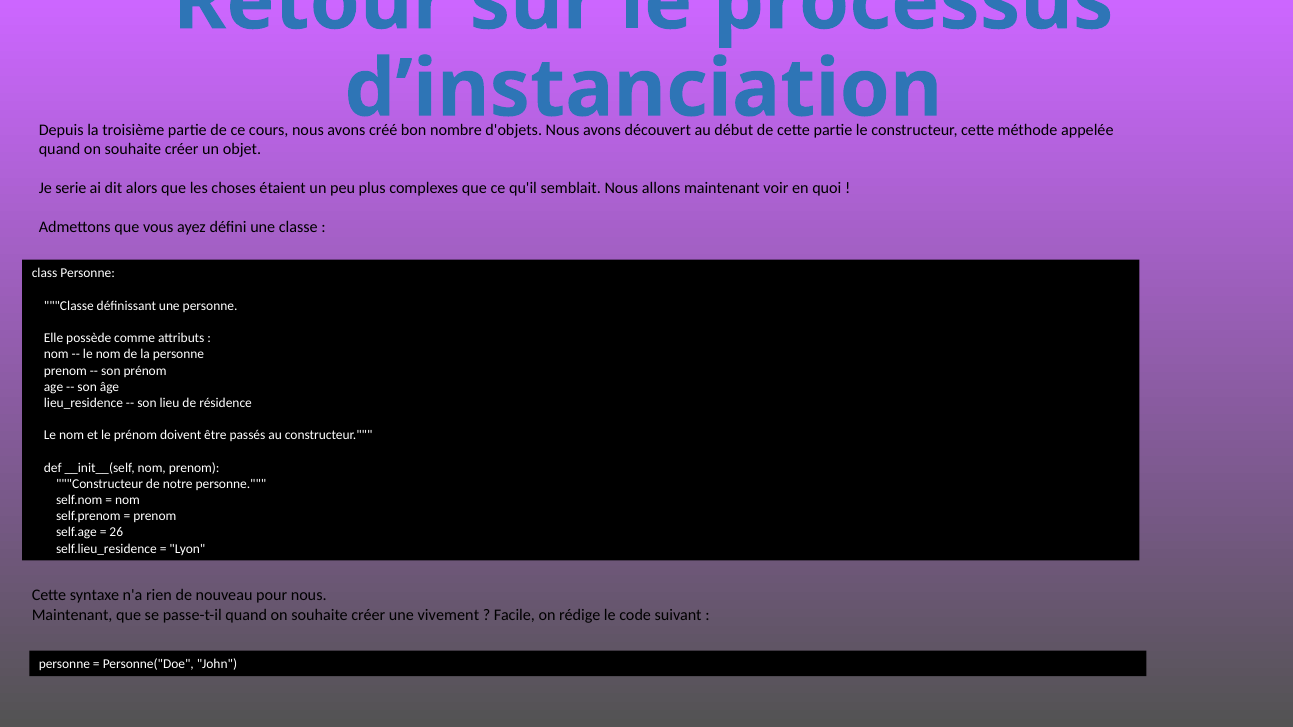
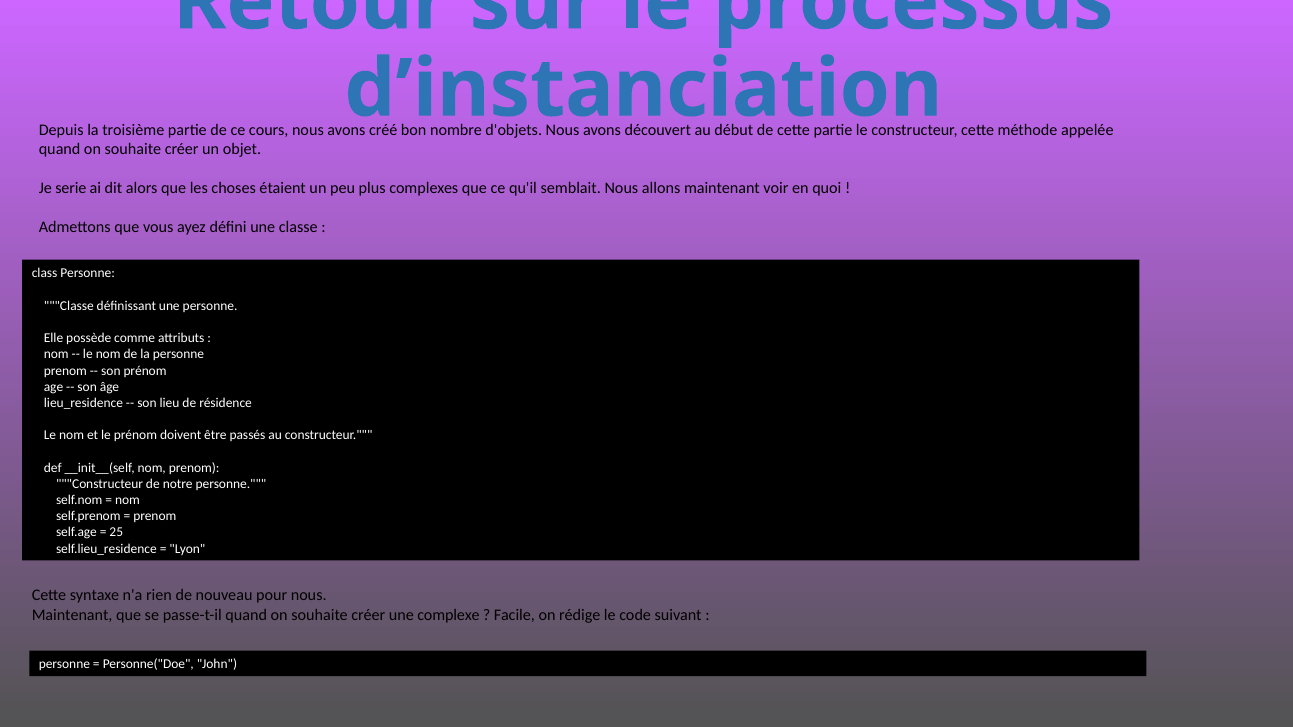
26: 26 -> 25
vivement: vivement -> complexe
